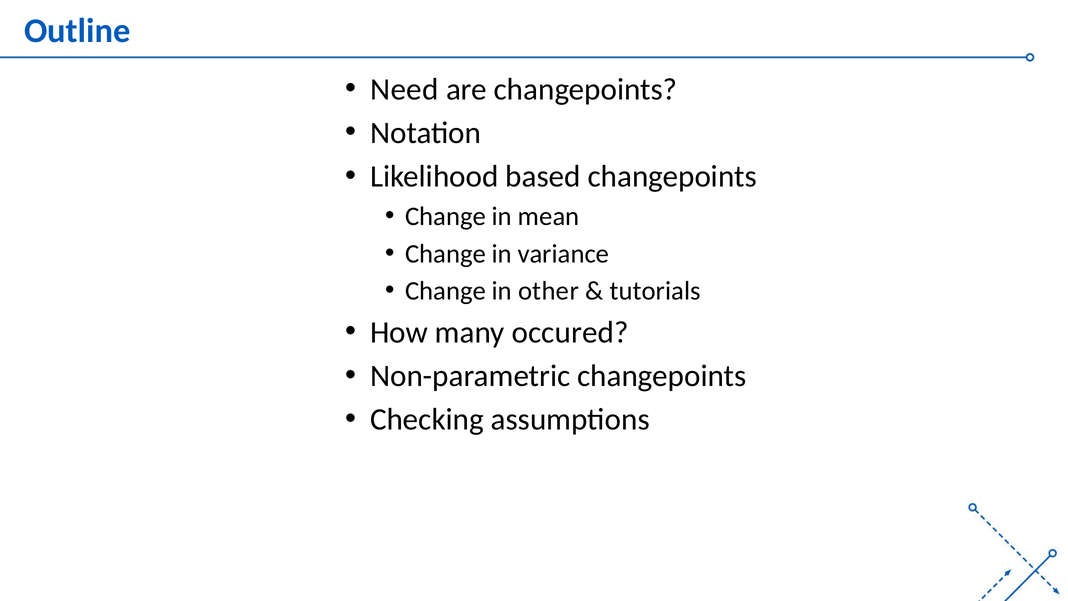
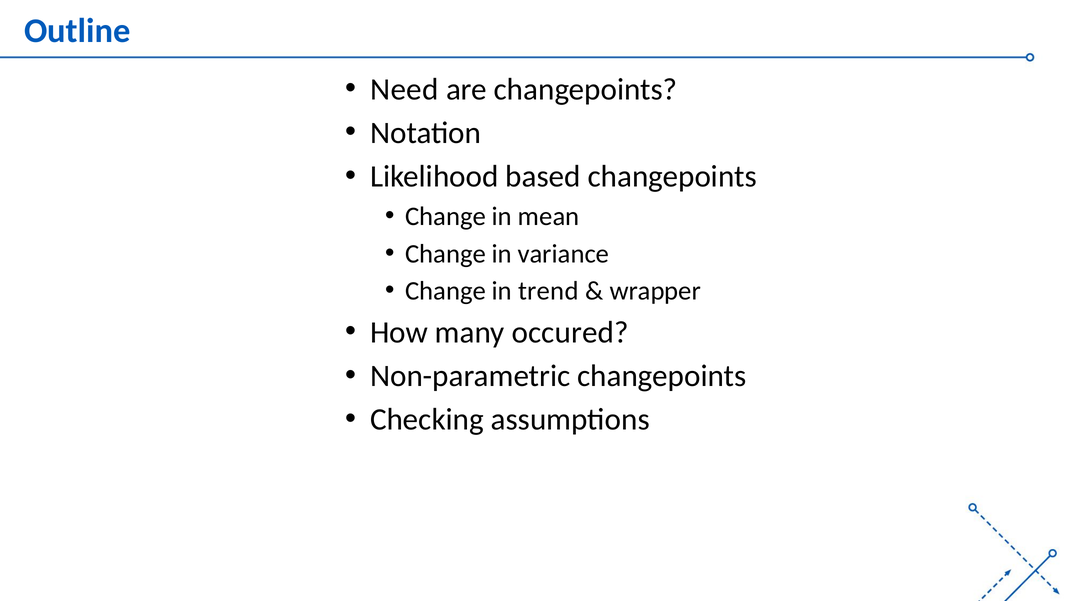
other: other -> trend
tutorials: tutorials -> wrapper
